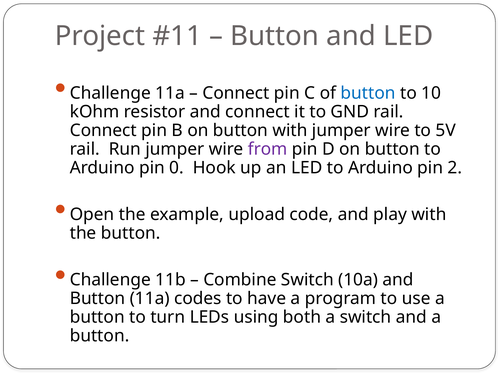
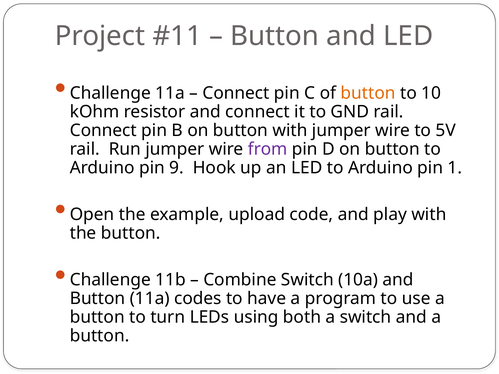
button at (368, 93) colour: blue -> orange
0: 0 -> 9
2: 2 -> 1
